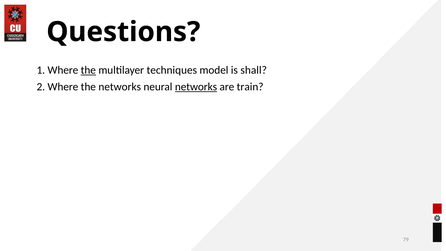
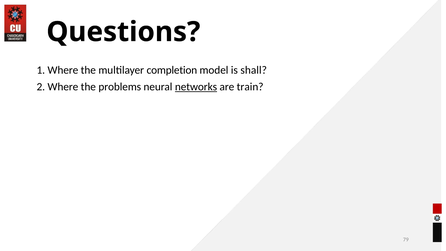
the at (88, 70) underline: present -> none
techniques: techniques -> completion
the networks: networks -> problems
